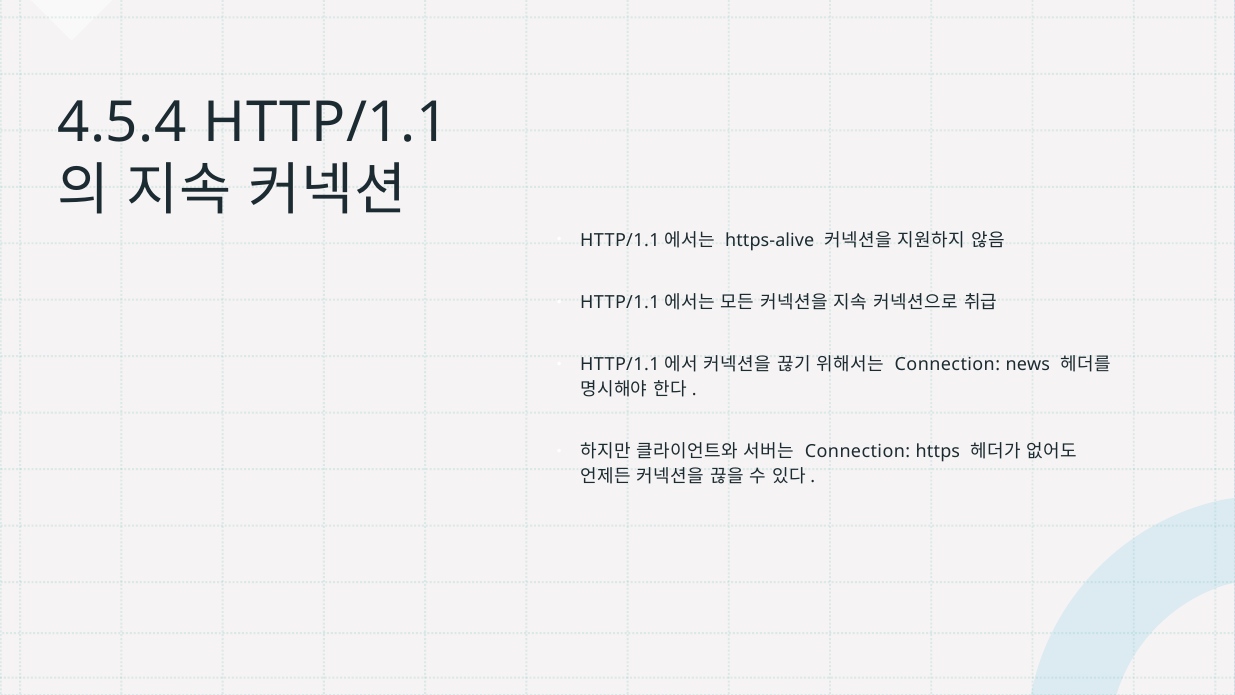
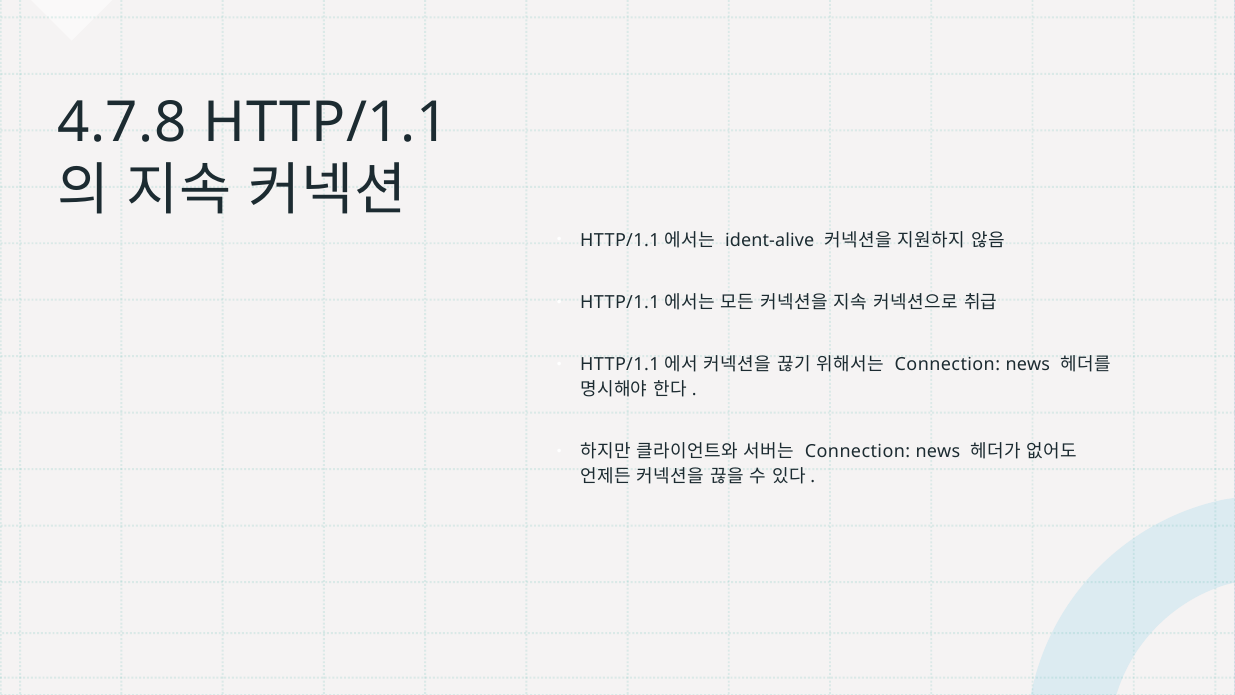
4.5.4: 4.5.4 -> 4.7.8
https-alive: https-alive -> ident-alive
https at (938, 452): https -> news
